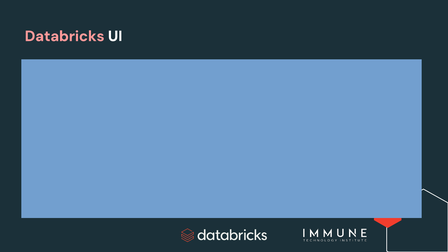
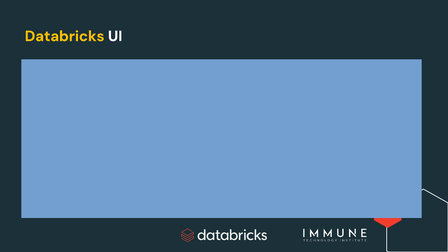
Databricks colour: pink -> yellow
